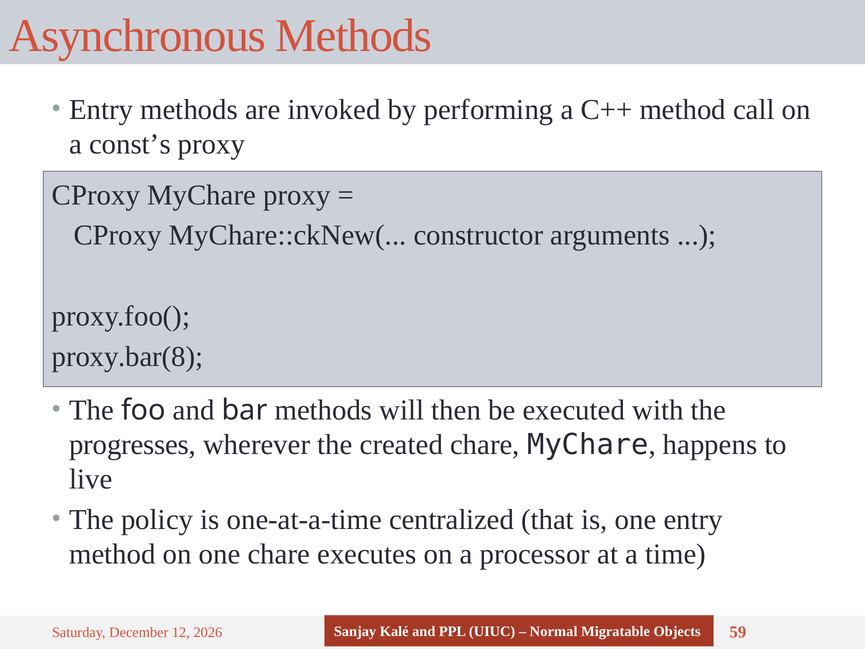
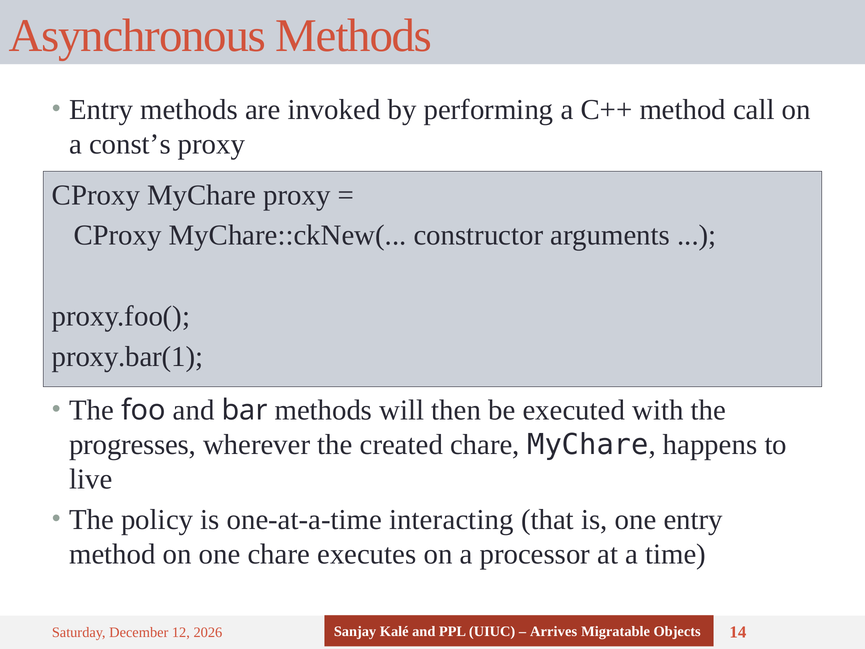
proxy.bar(8: proxy.bar(8 -> proxy.bar(1
centralized: centralized -> interacting
Normal: Normal -> Arrives
59: 59 -> 14
